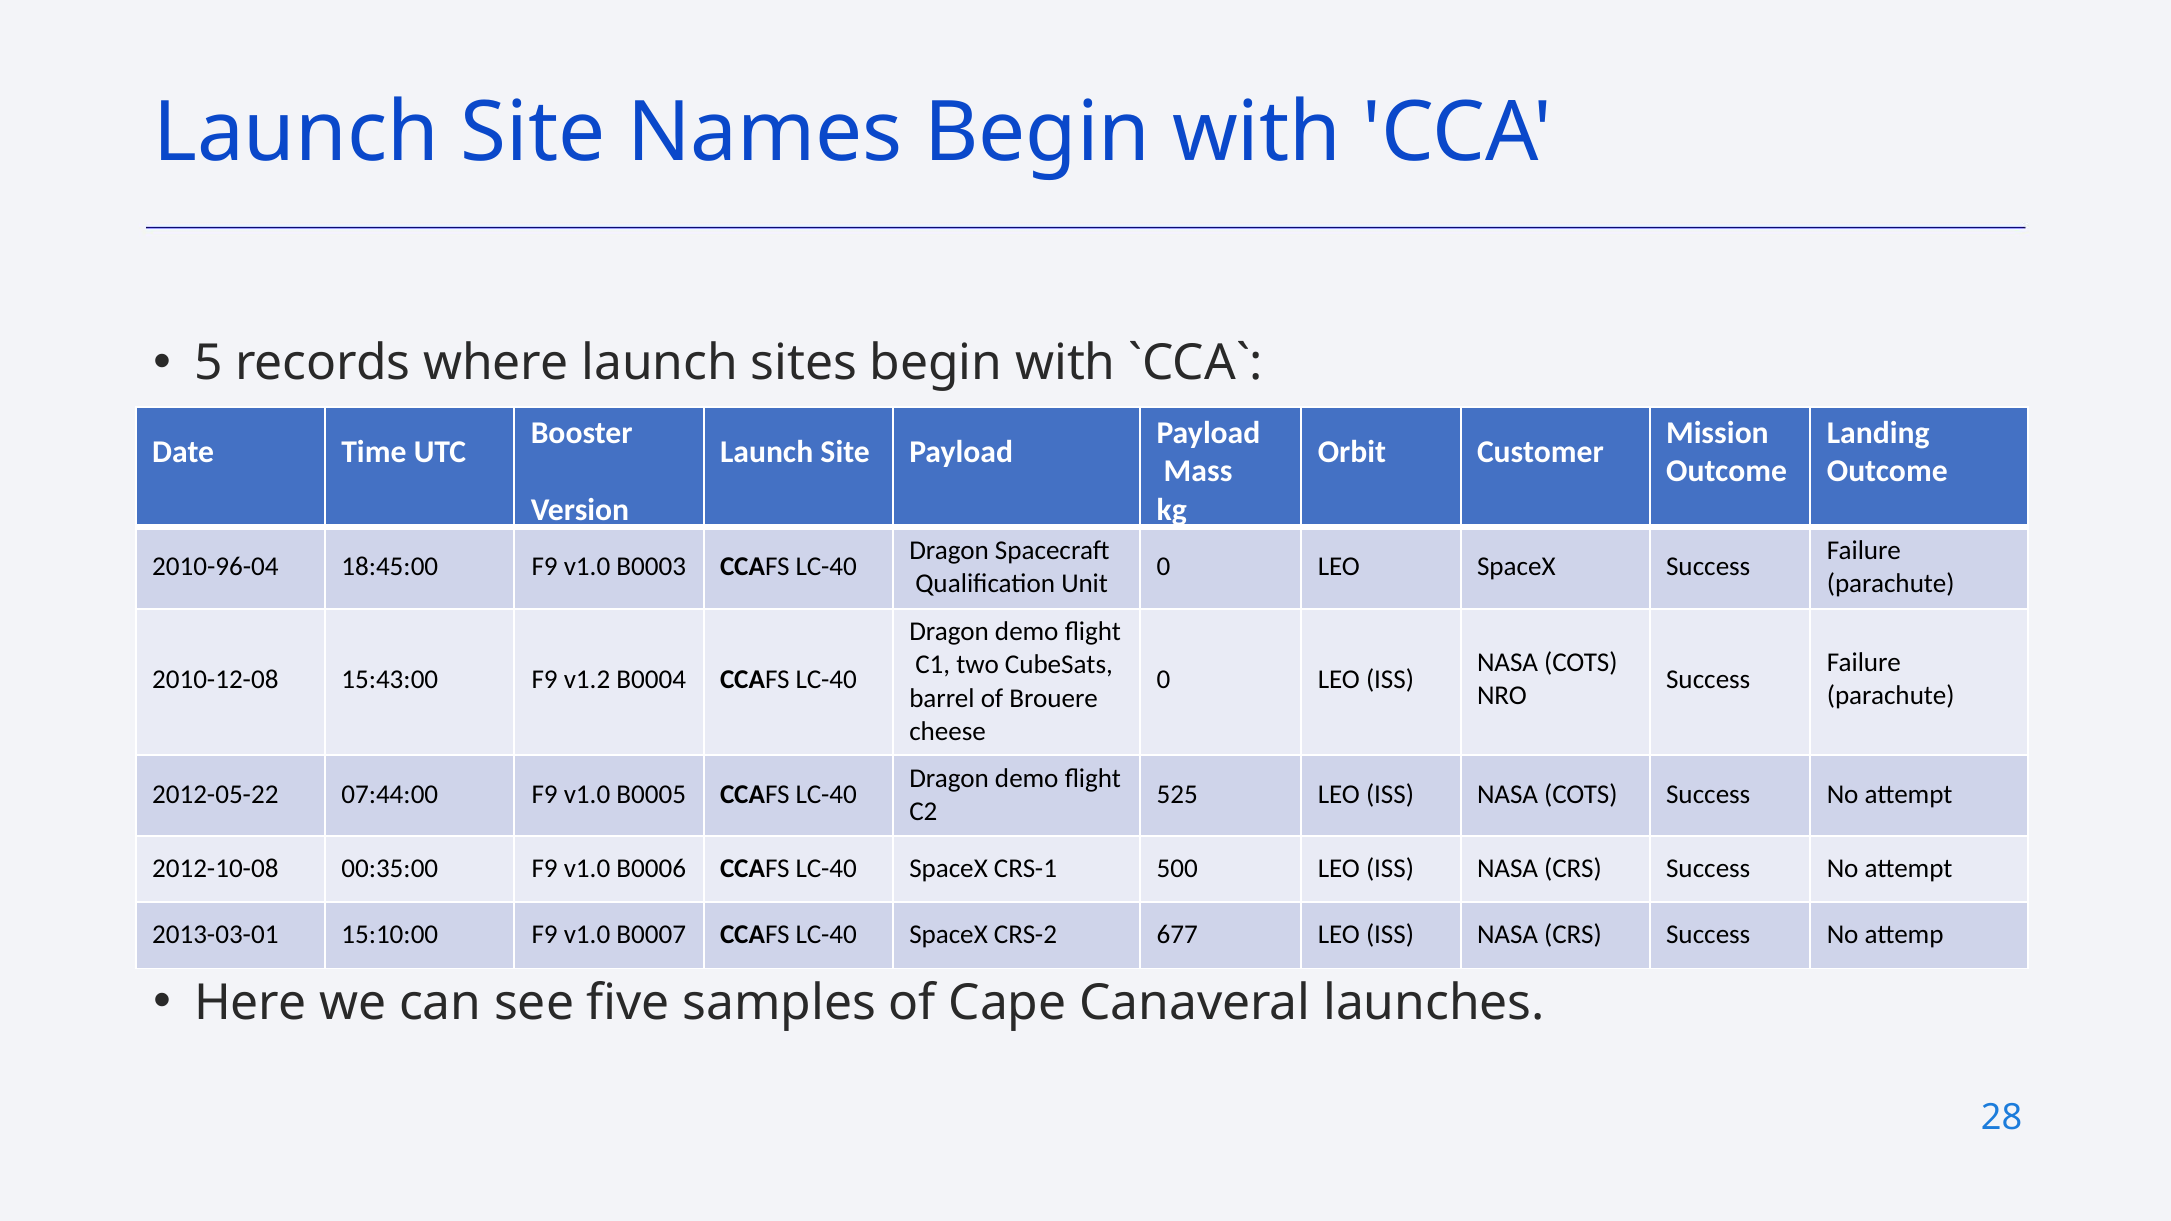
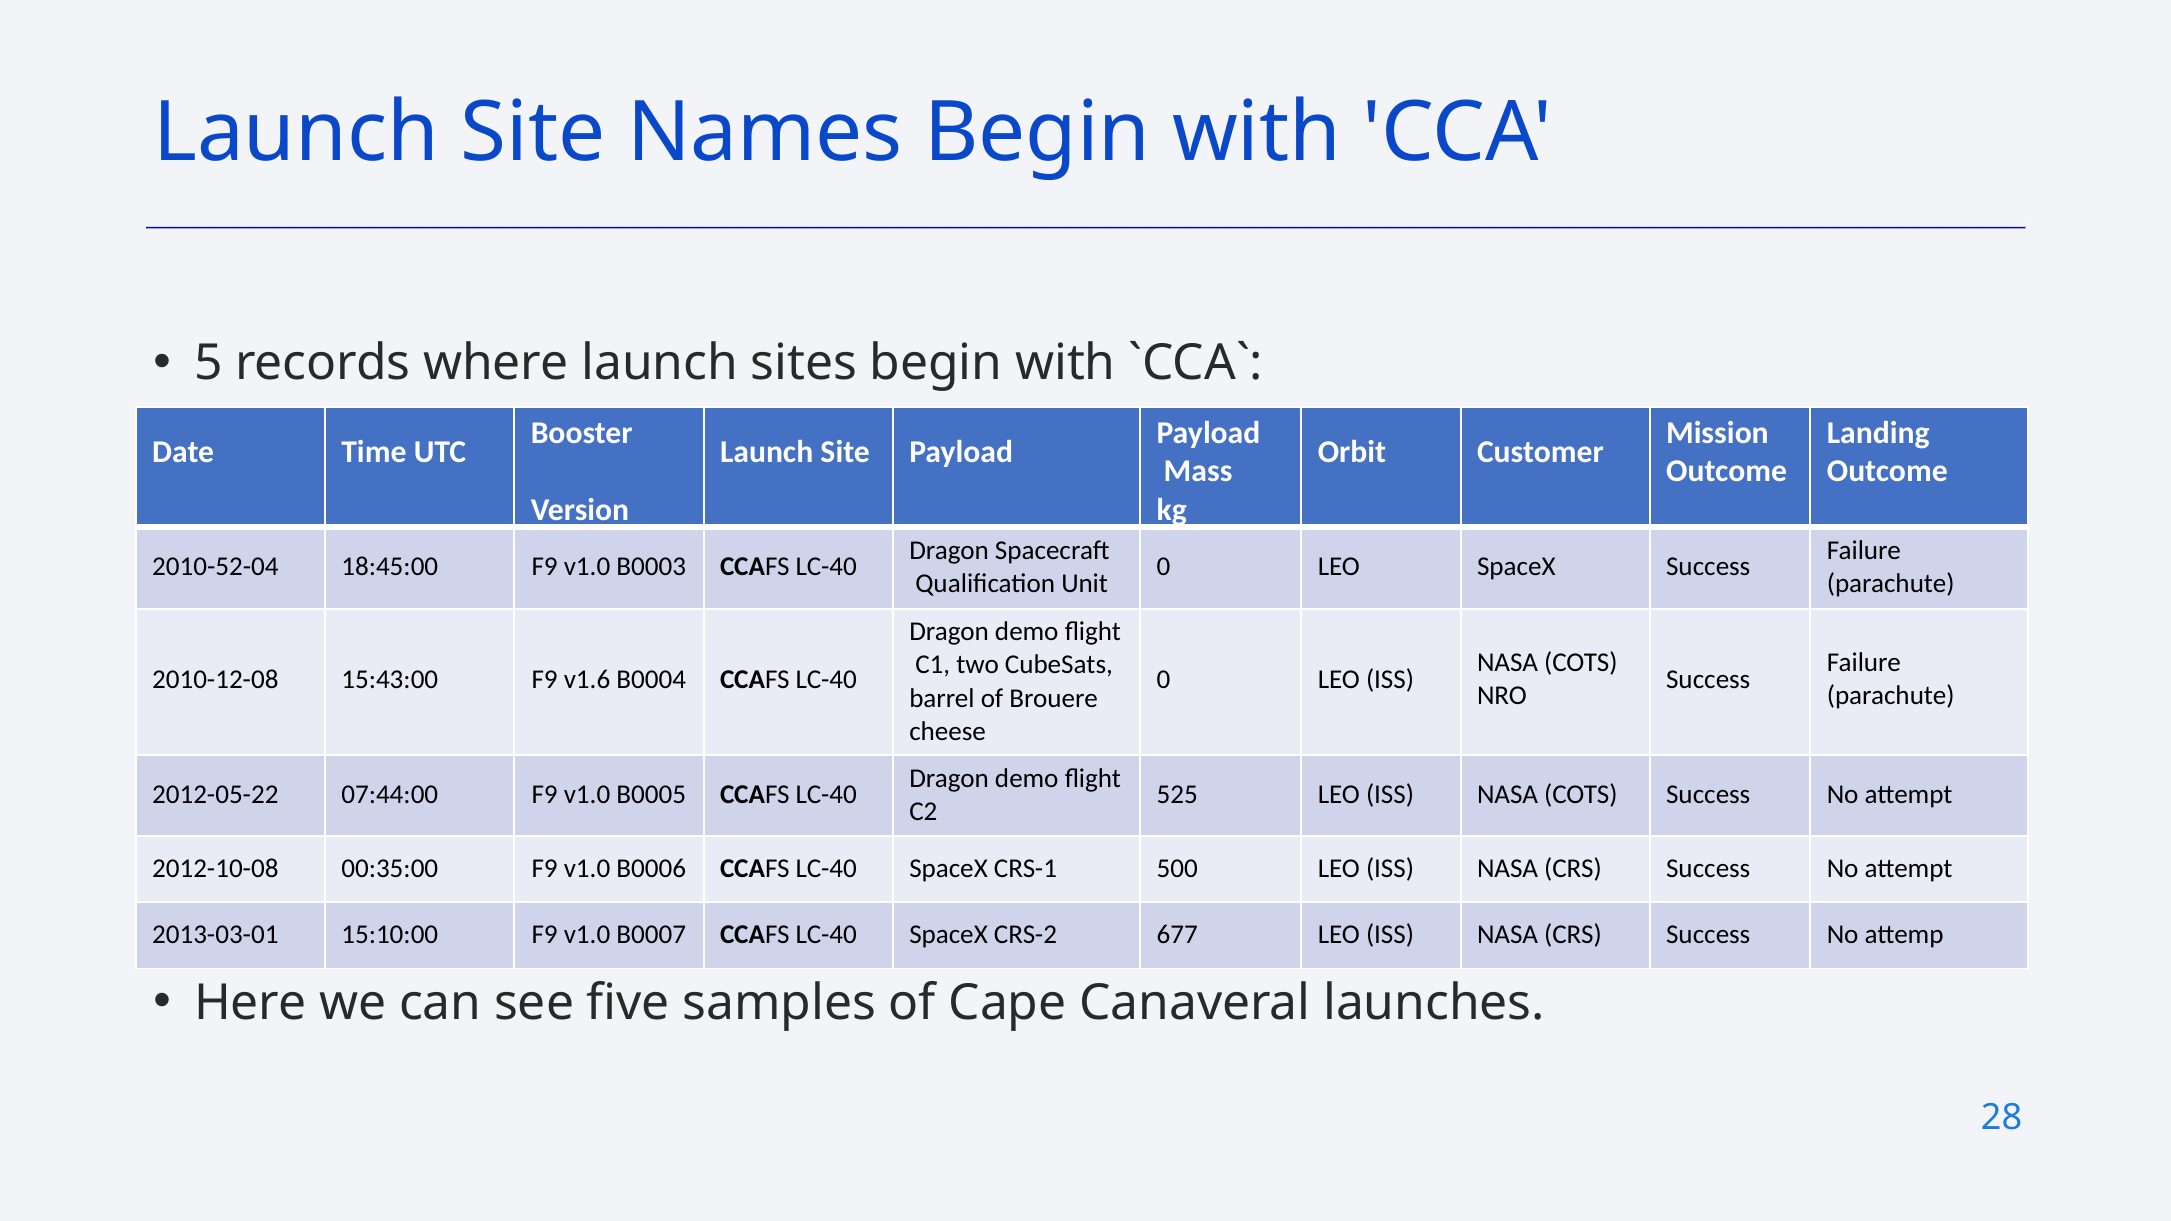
2010-96-04: 2010-96-04 -> 2010-52-04
v1.2: v1.2 -> v1.6
